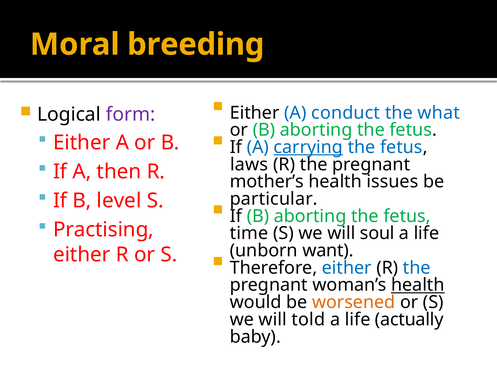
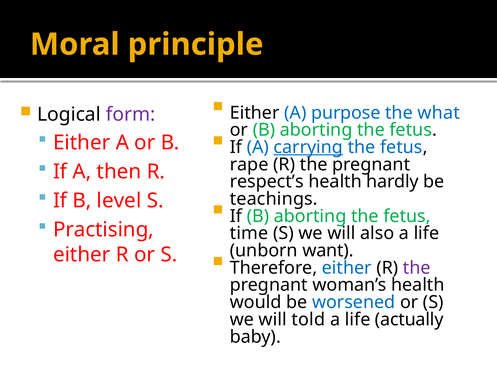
breeding: breeding -> principle
conduct: conduct -> purpose
laws: laws -> rape
mother’s: mother’s -> respect’s
issues: issues -> hardly
particular: particular -> teachings
soul: soul -> also
the at (417, 268) colour: blue -> purple
health at (418, 285) underline: present -> none
worsened colour: orange -> blue
